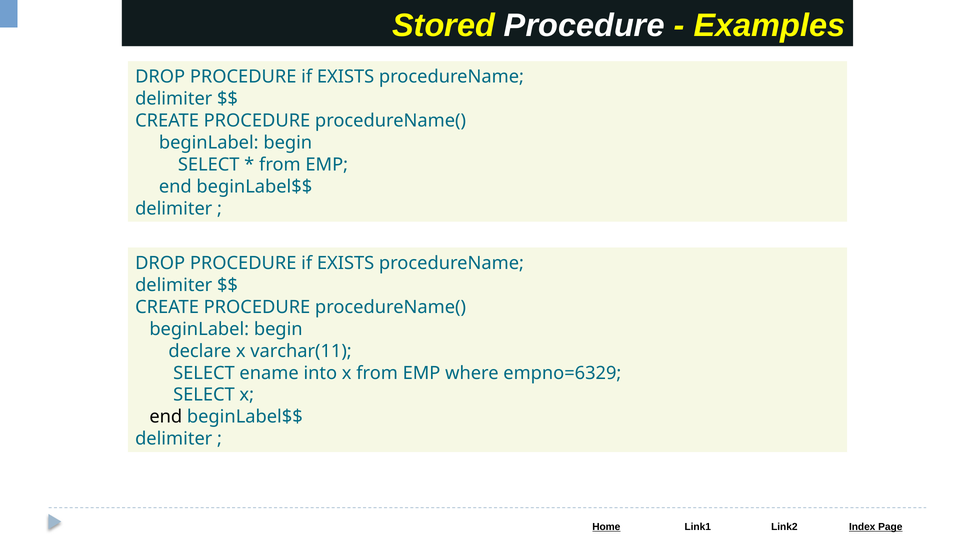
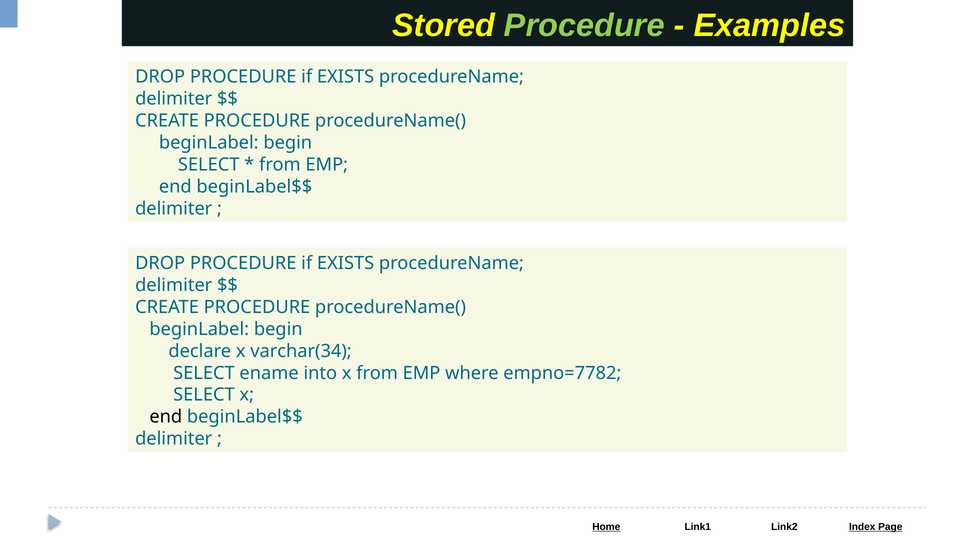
Procedure at (584, 25) colour: white -> light green
varchar(11: varchar(11 -> varchar(34
empno=6329: empno=6329 -> empno=7782
